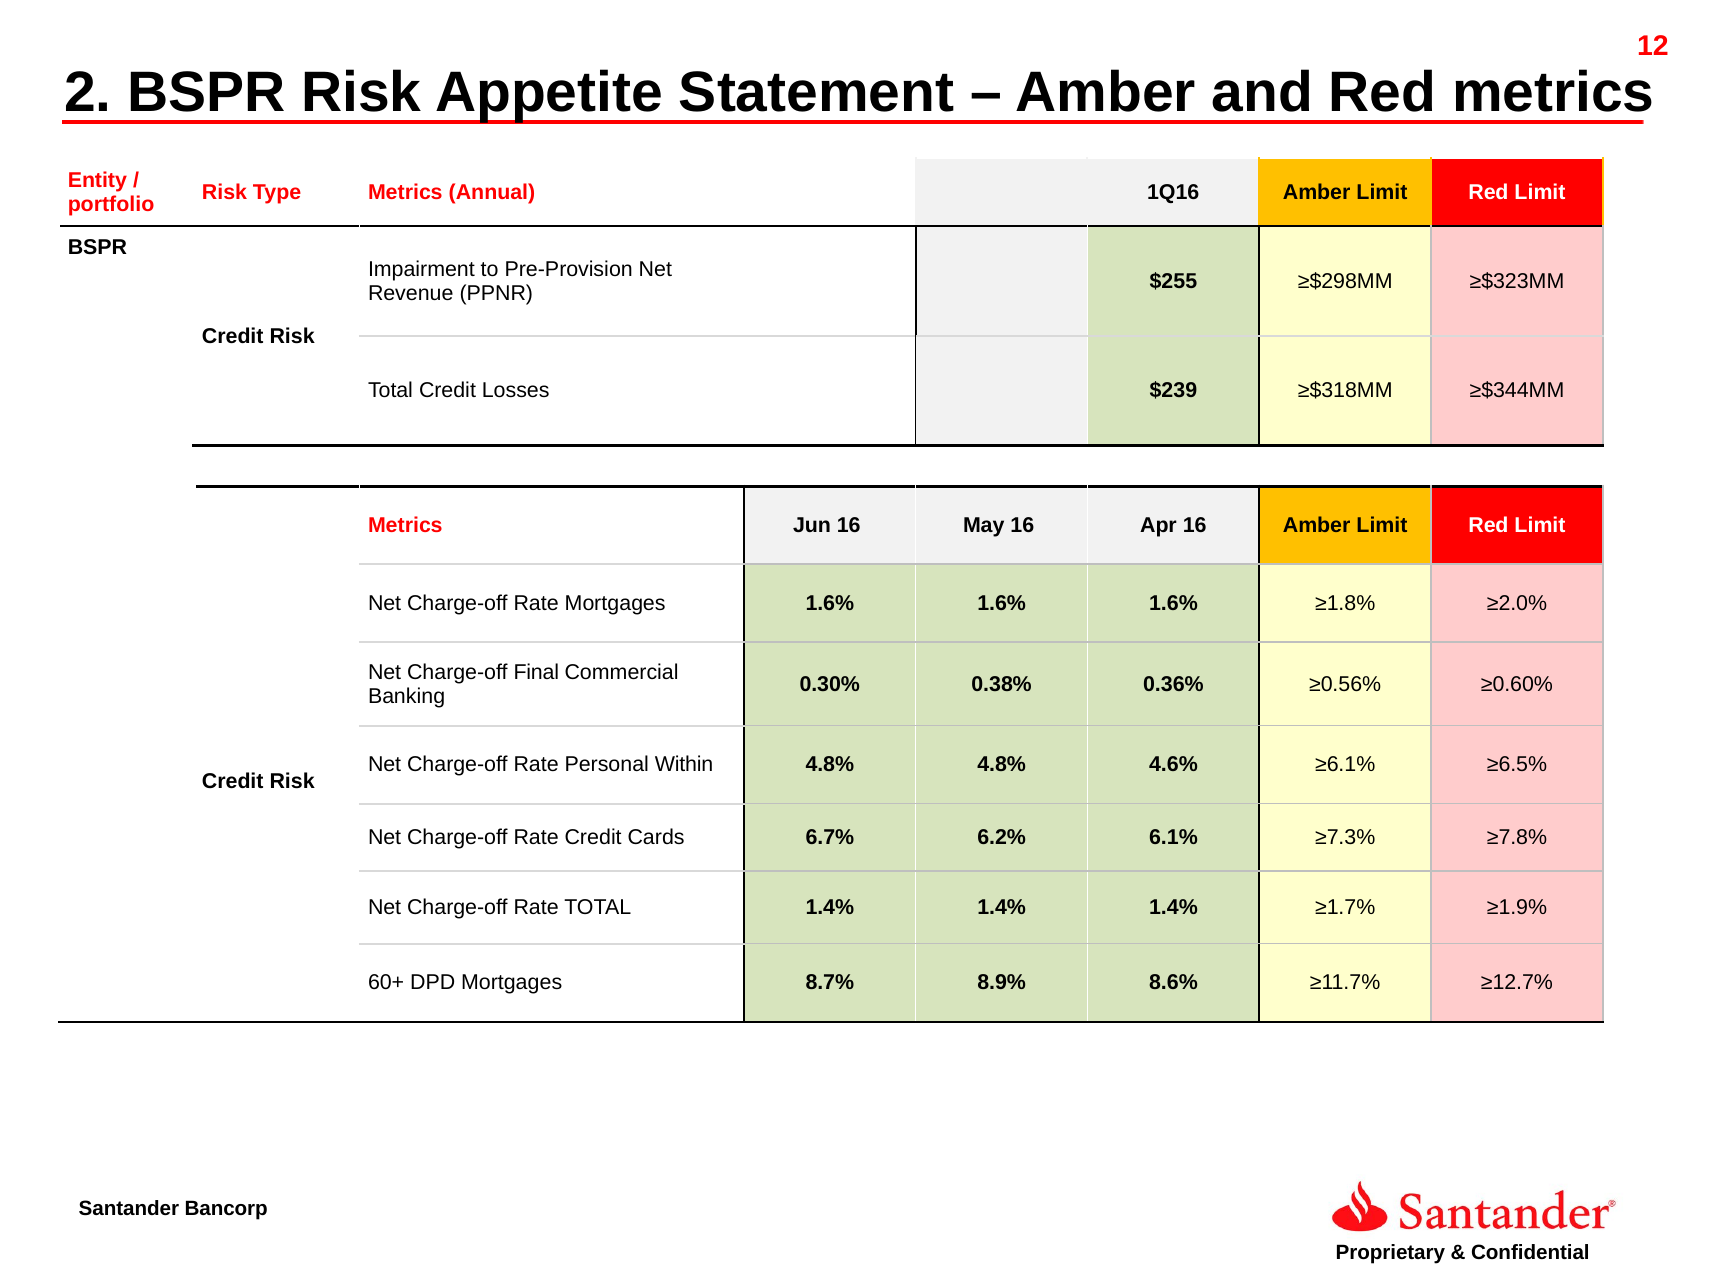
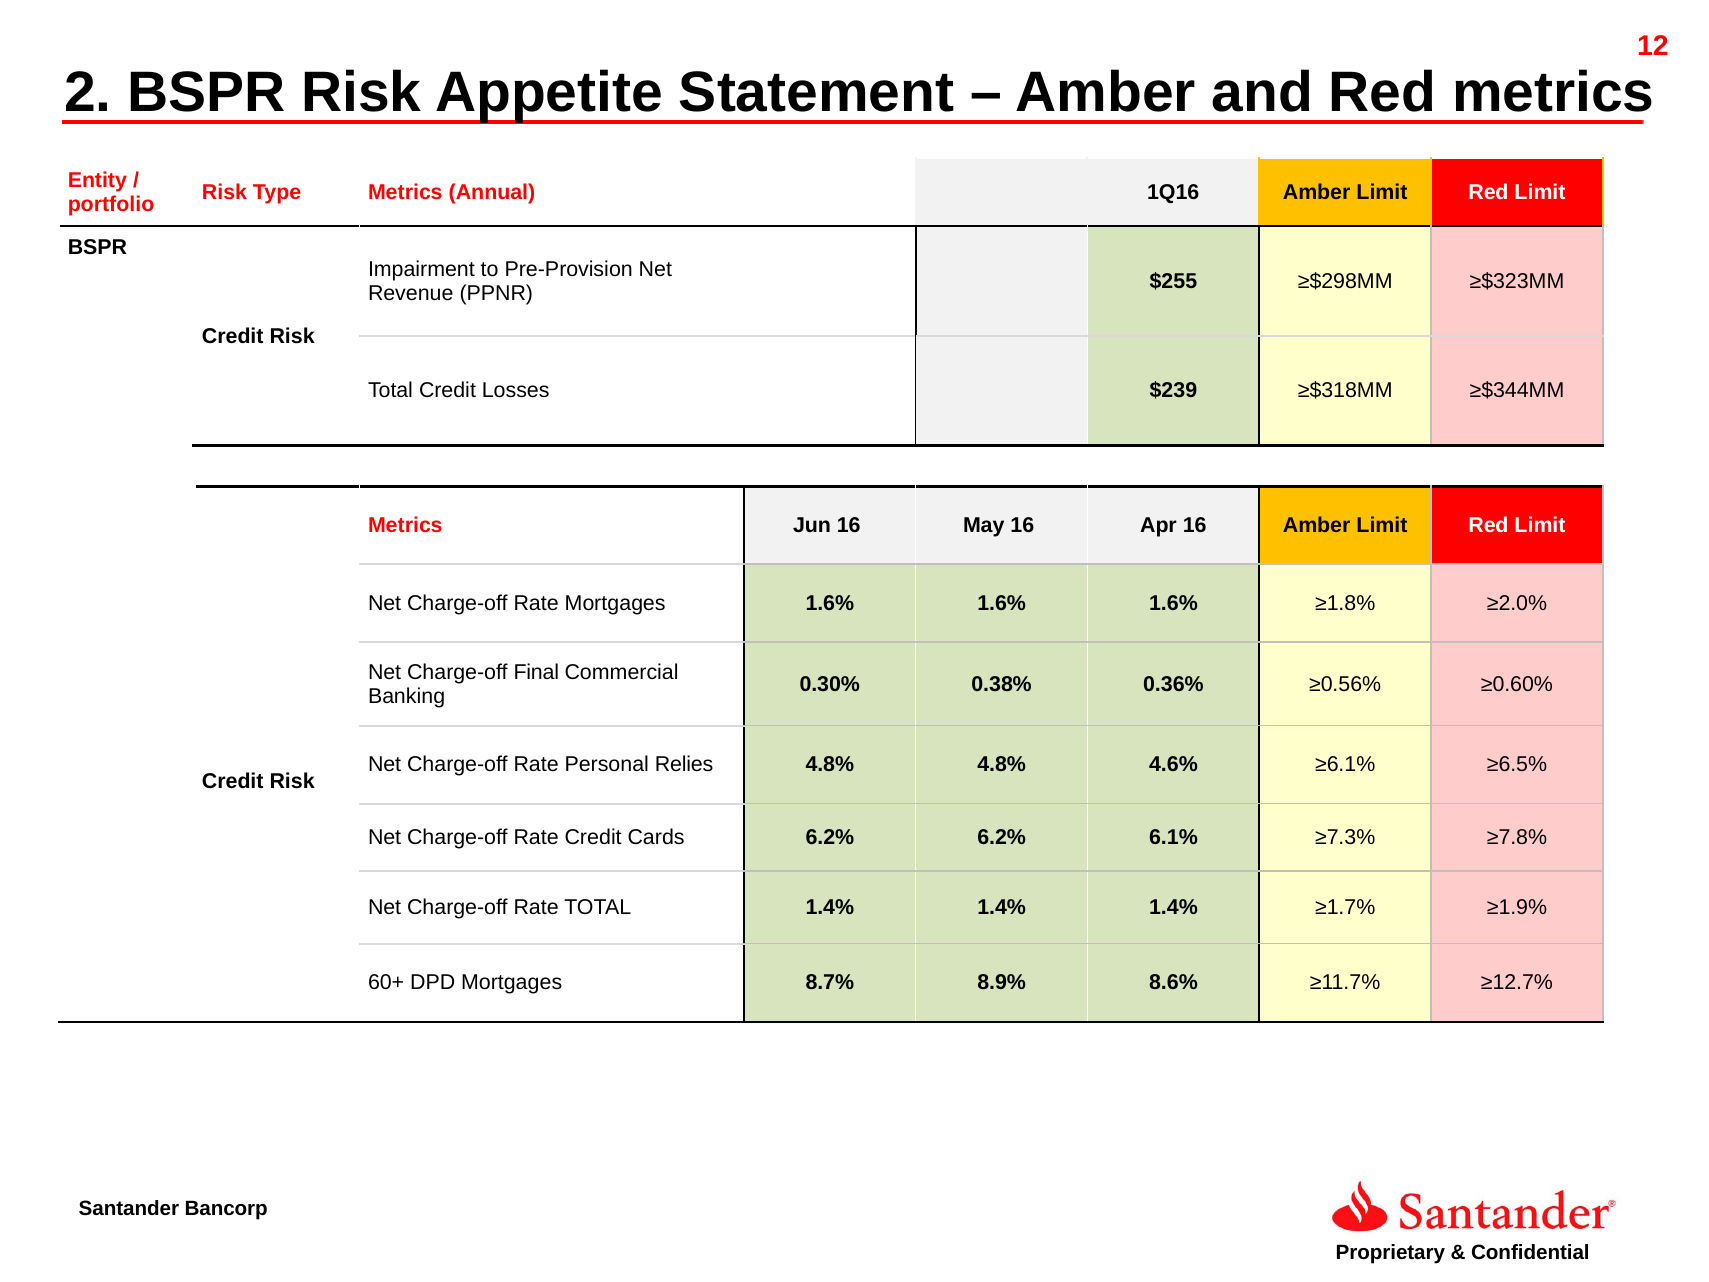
Within: Within -> Relies
Cards 6.7%: 6.7% -> 6.2%
